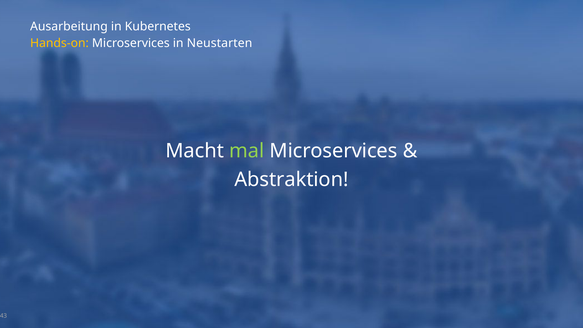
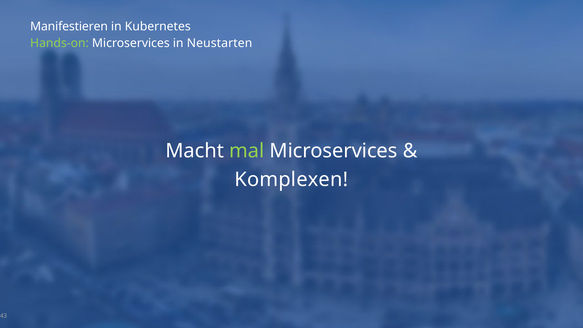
Ausarbeitung: Ausarbeitung -> Manifestieren
Hands-on colour: yellow -> light green
Abstraktion: Abstraktion -> Komplexen
